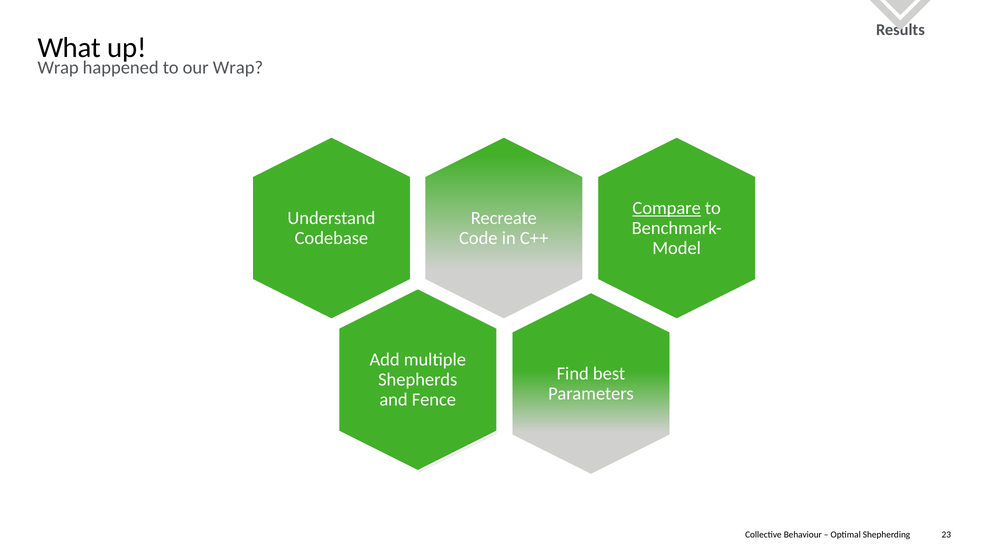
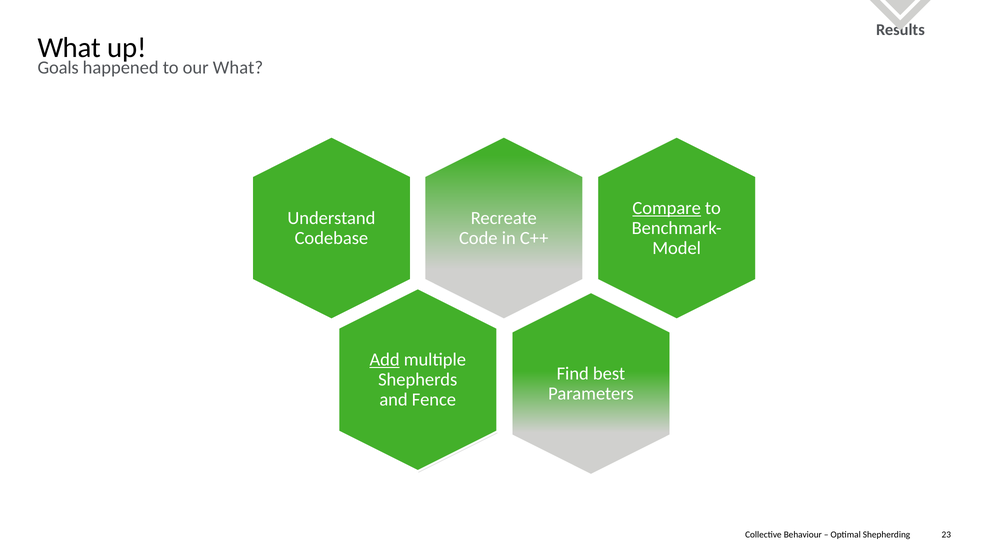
Wrap at (58, 68): Wrap -> Goals
our Wrap: Wrap -> What
Add at (385, 359) underline: none -> present
